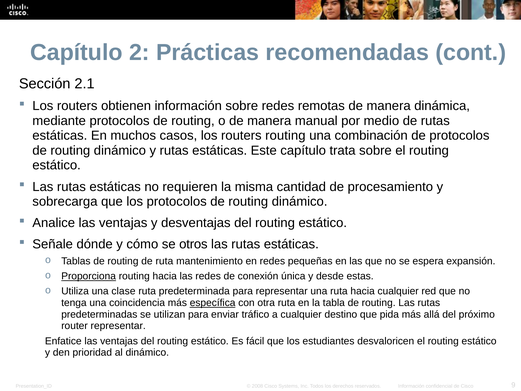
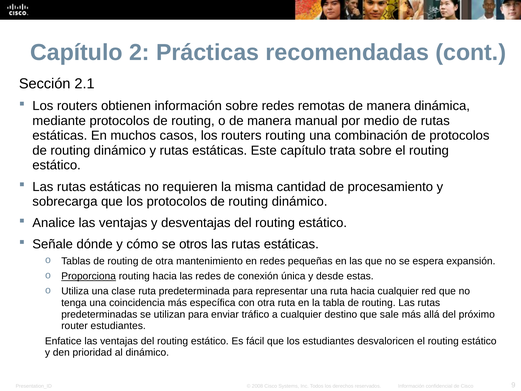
de ruta: ruta -> otra
específica underline: present -> none
pida: pida -> sale
router representar: representar -> estudiantes
